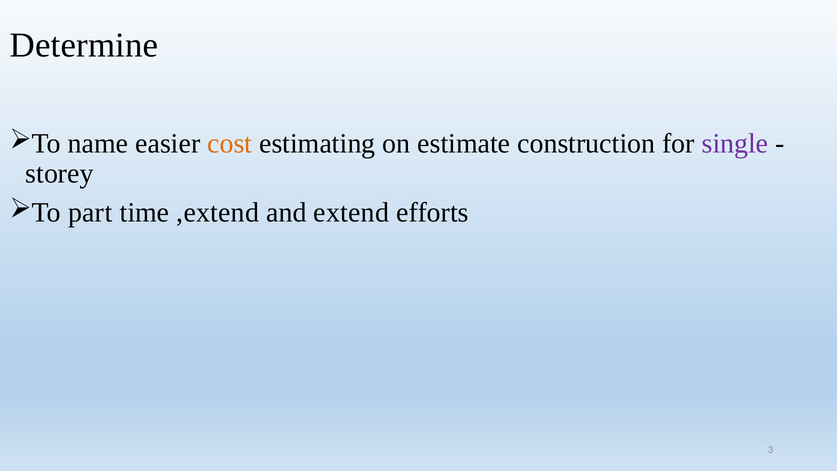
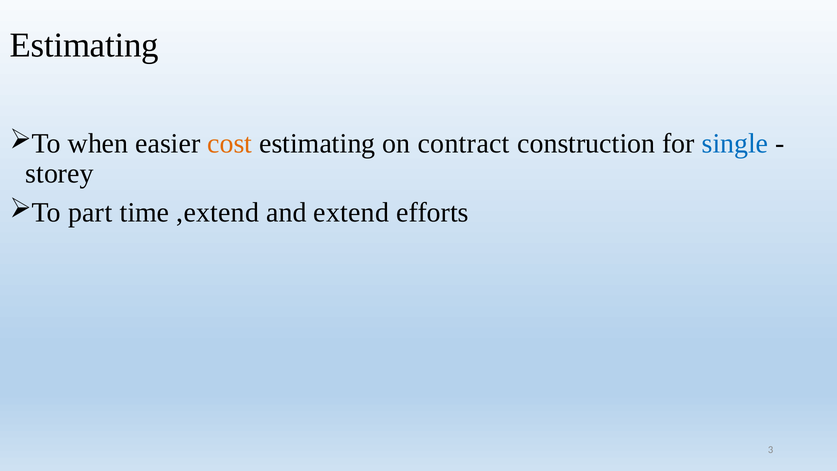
Determine at (84, 45): Determine -> Estimating
name: name -> when
estimate: estimate -> contract
single colour: purple -> blue
